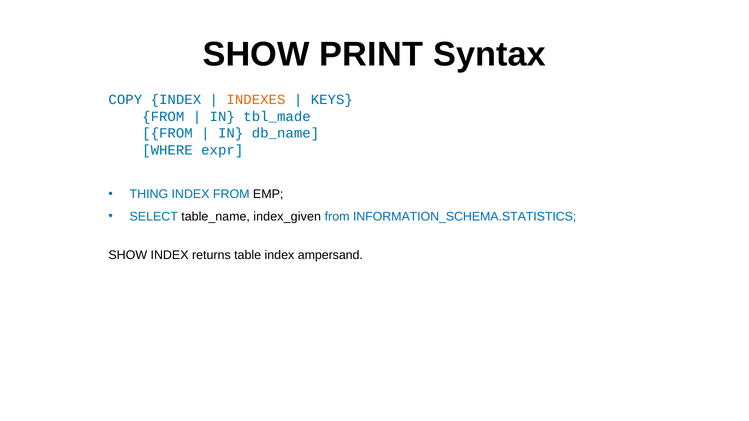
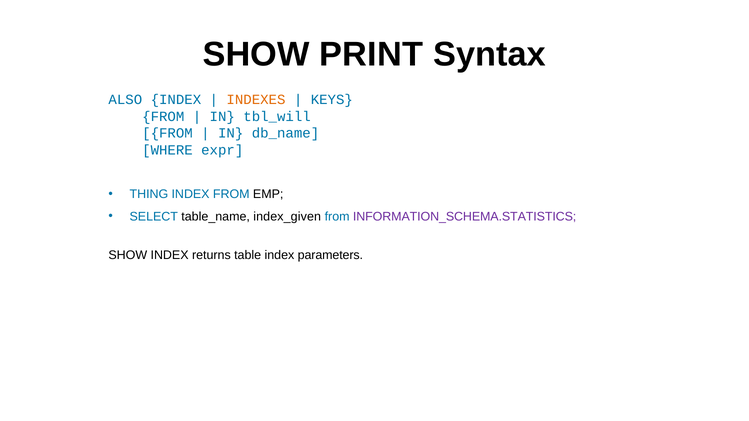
COPY: COPY -> ALSO
tbl_made: tbl_made -> tbl_will
INFORMATION_SCHEMA.STATISTICS colour: blue -> purple
ampersand: ampersand -> parameters
